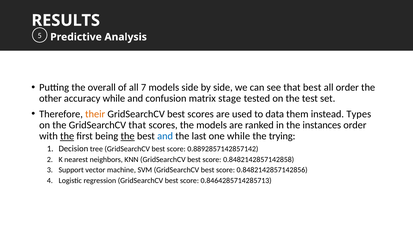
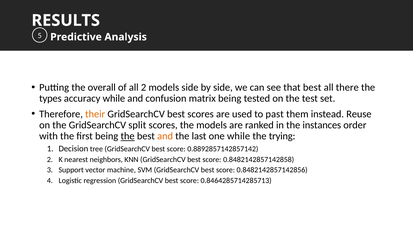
all 7: 7 -> 2
all order: order -> there
other: other -> types
matrix stage: stage -> being
data: data -> past
Types: Types -> Reuse
GridSearchCV that: that -> split
the at (67, 136) underline: present -> none
and at (165, 136) colour: blue -> orange
